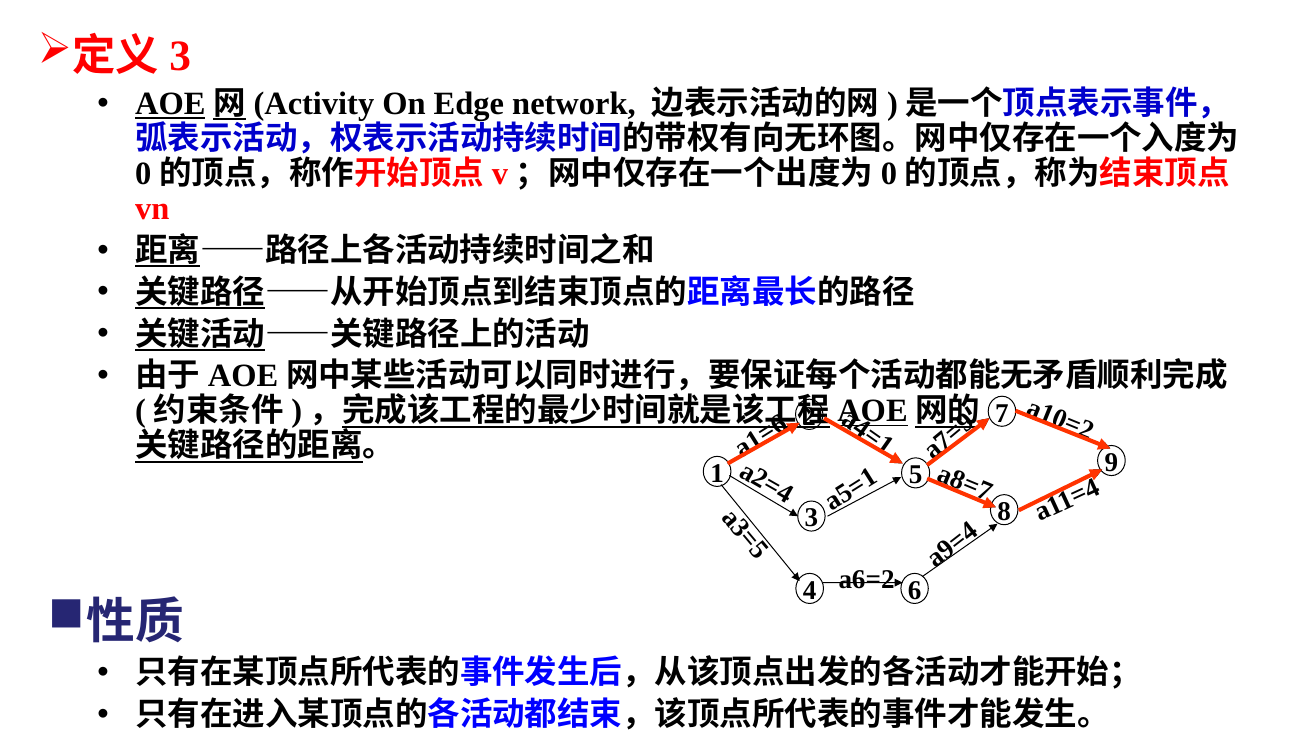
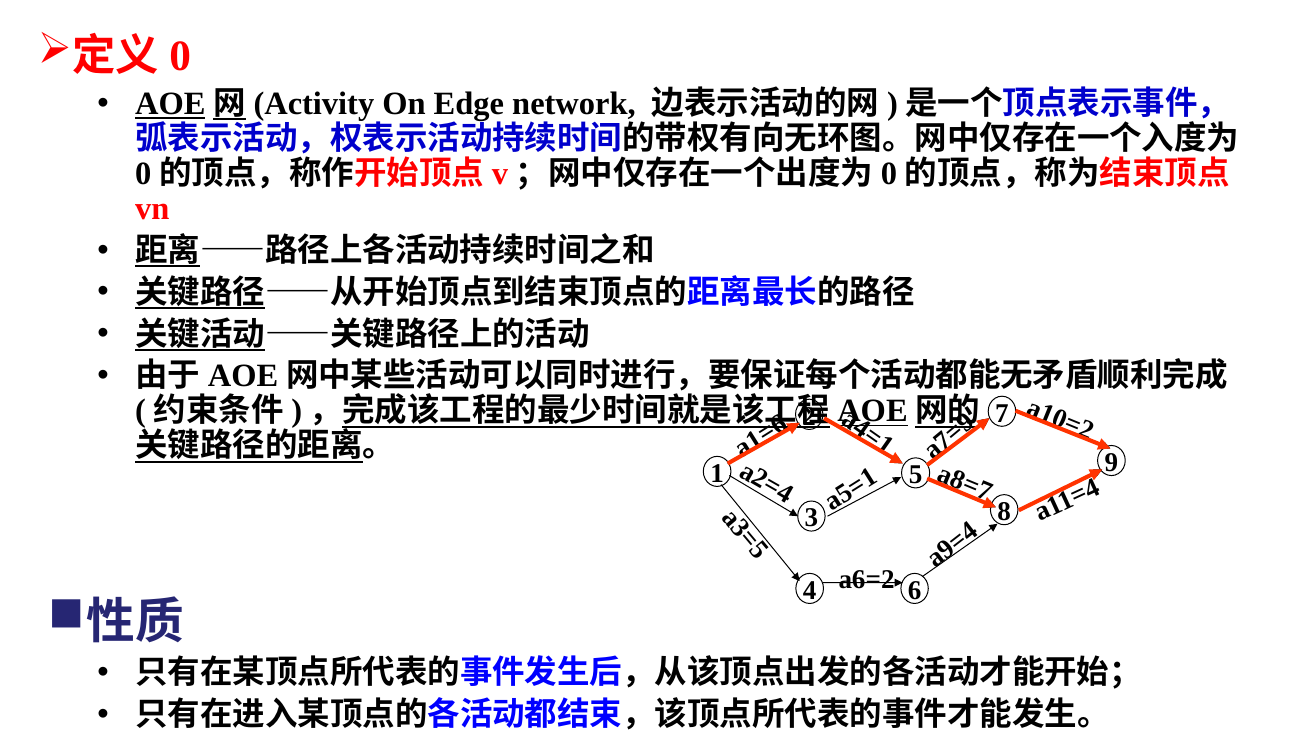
3 at (180, 56): 3 -> 0
